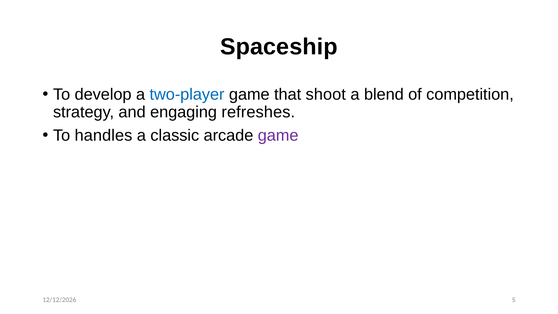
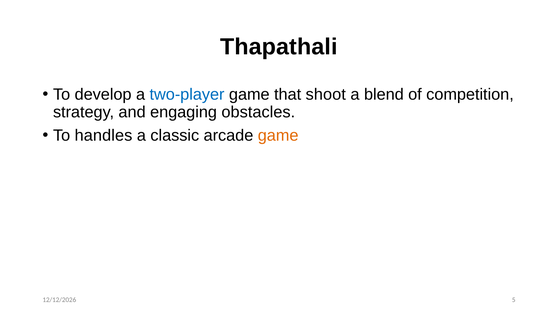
Spaceship: Spaceship -> Thapathali
refreshes: refreshes -> obstacles
game at (278, 135) colour: purple -> orange
